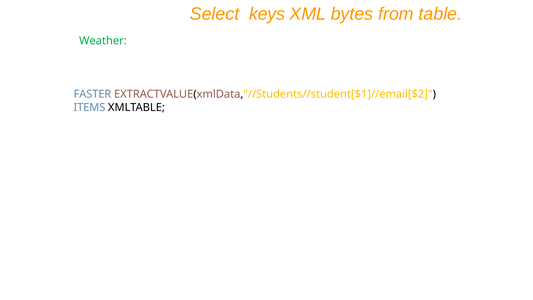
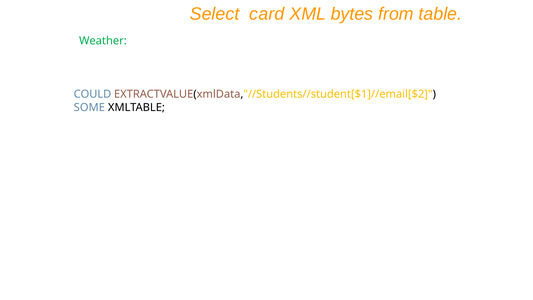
keys: keys -> card
FASTER: FASTER -> COULD
ITEMS: ITEMS -> SOME
